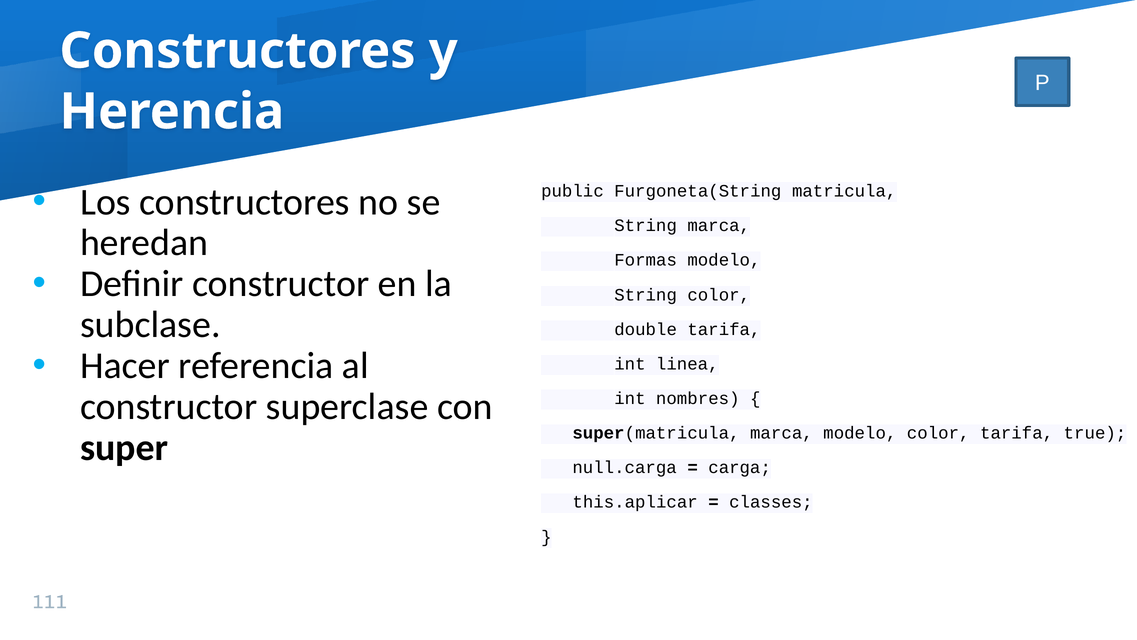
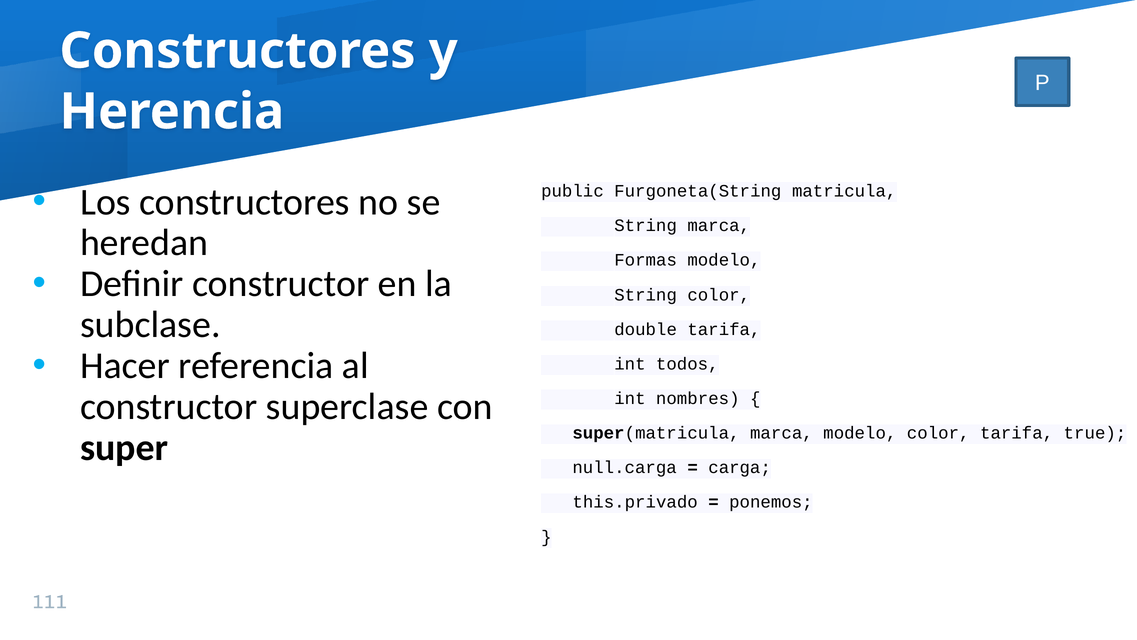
linea: linea -> todos
this.aplicar: this.aplicar -> this.privado
classes: classes -> ponemos
